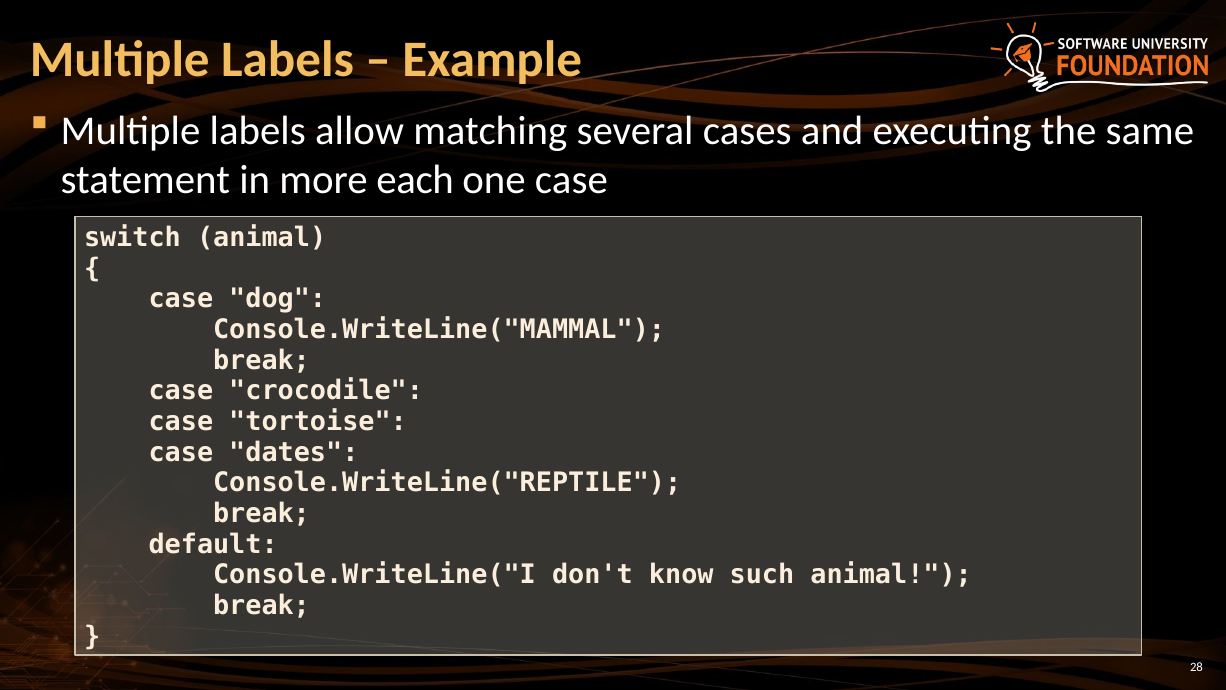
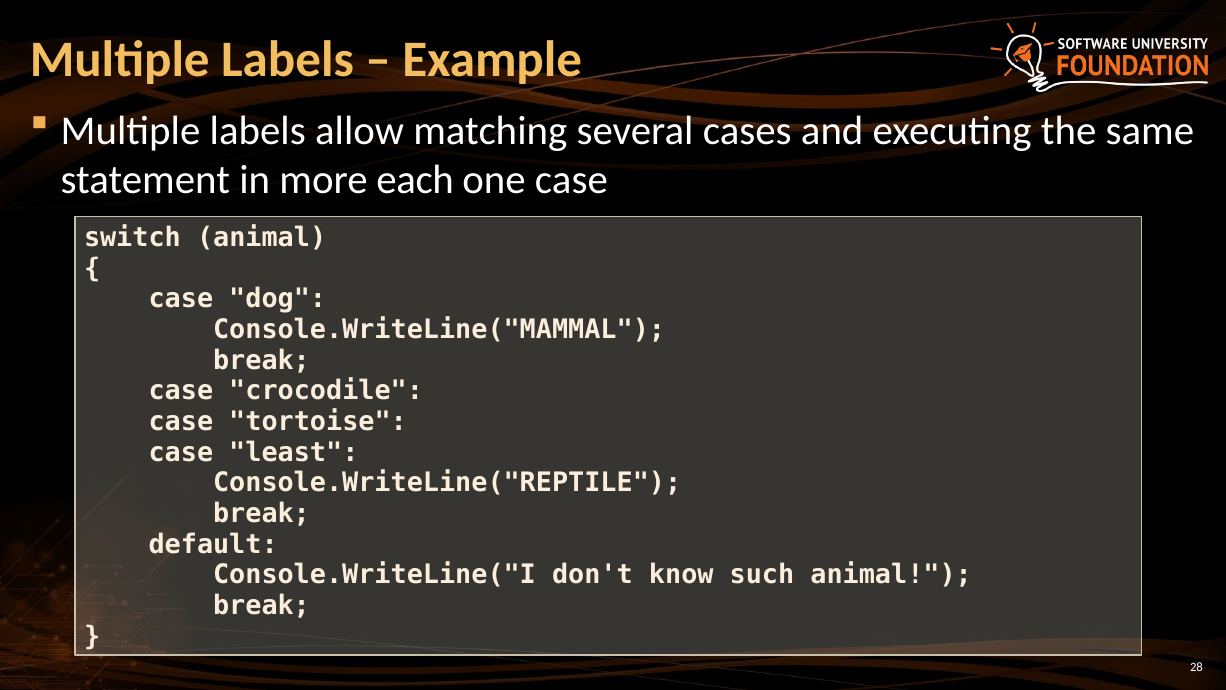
dates: dates -> least
